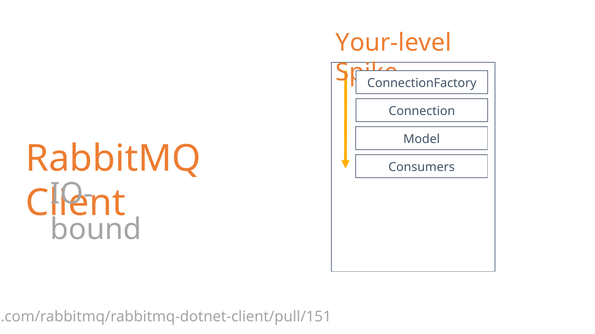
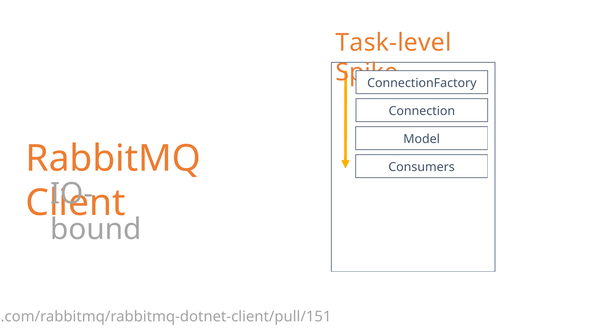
Your-level: Your-level -> Task-level
